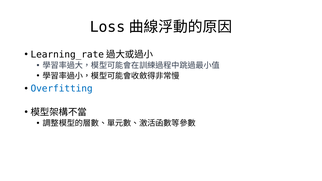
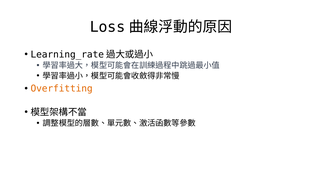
Overfitting colour: blue -> orange
